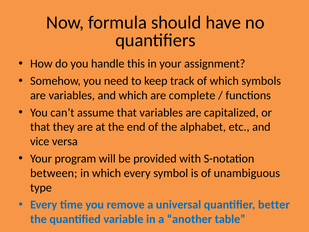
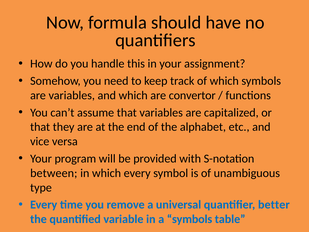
complete: complete -> convertor
a another: another -> symbols
